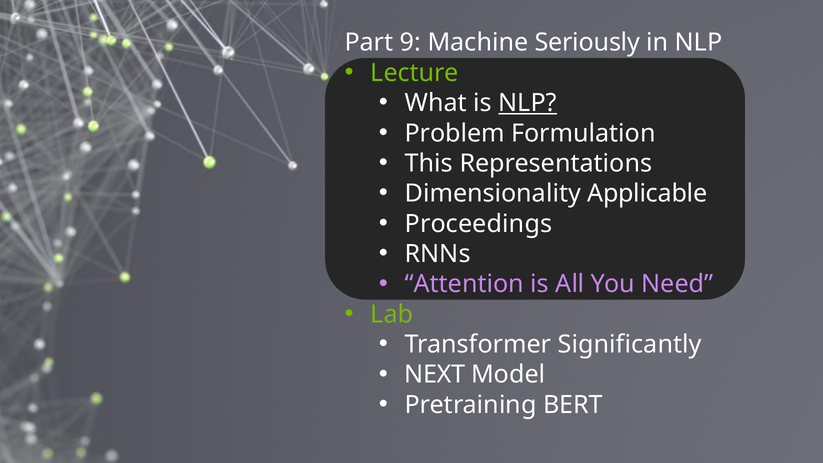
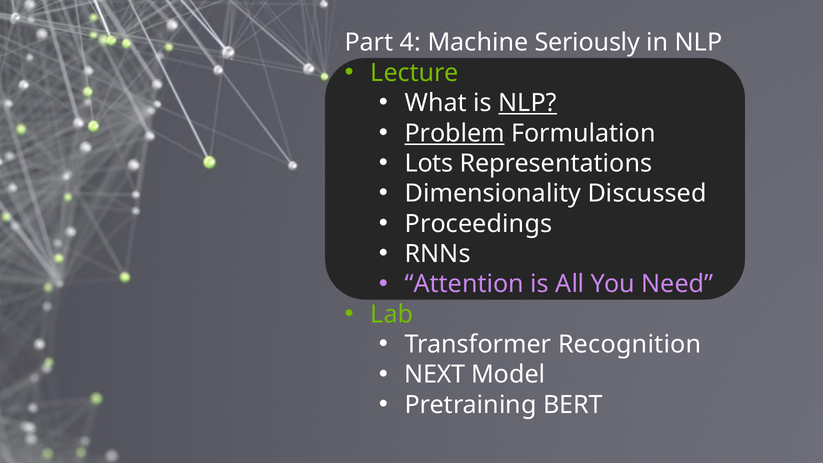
9: 9 -> 4
Problem underline: none -> present
This: This -> Lots
Applicable: Applicable -> Discussed
Significantly: Significantly -> Recognition
